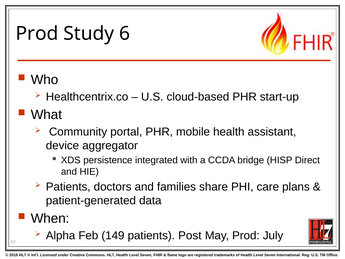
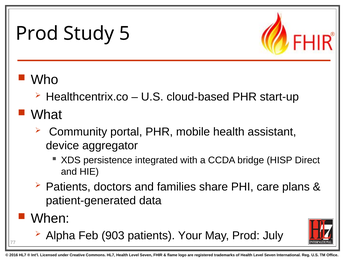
6: 6 -> 5
149: 149 -> 903
Post: Post -> Your
